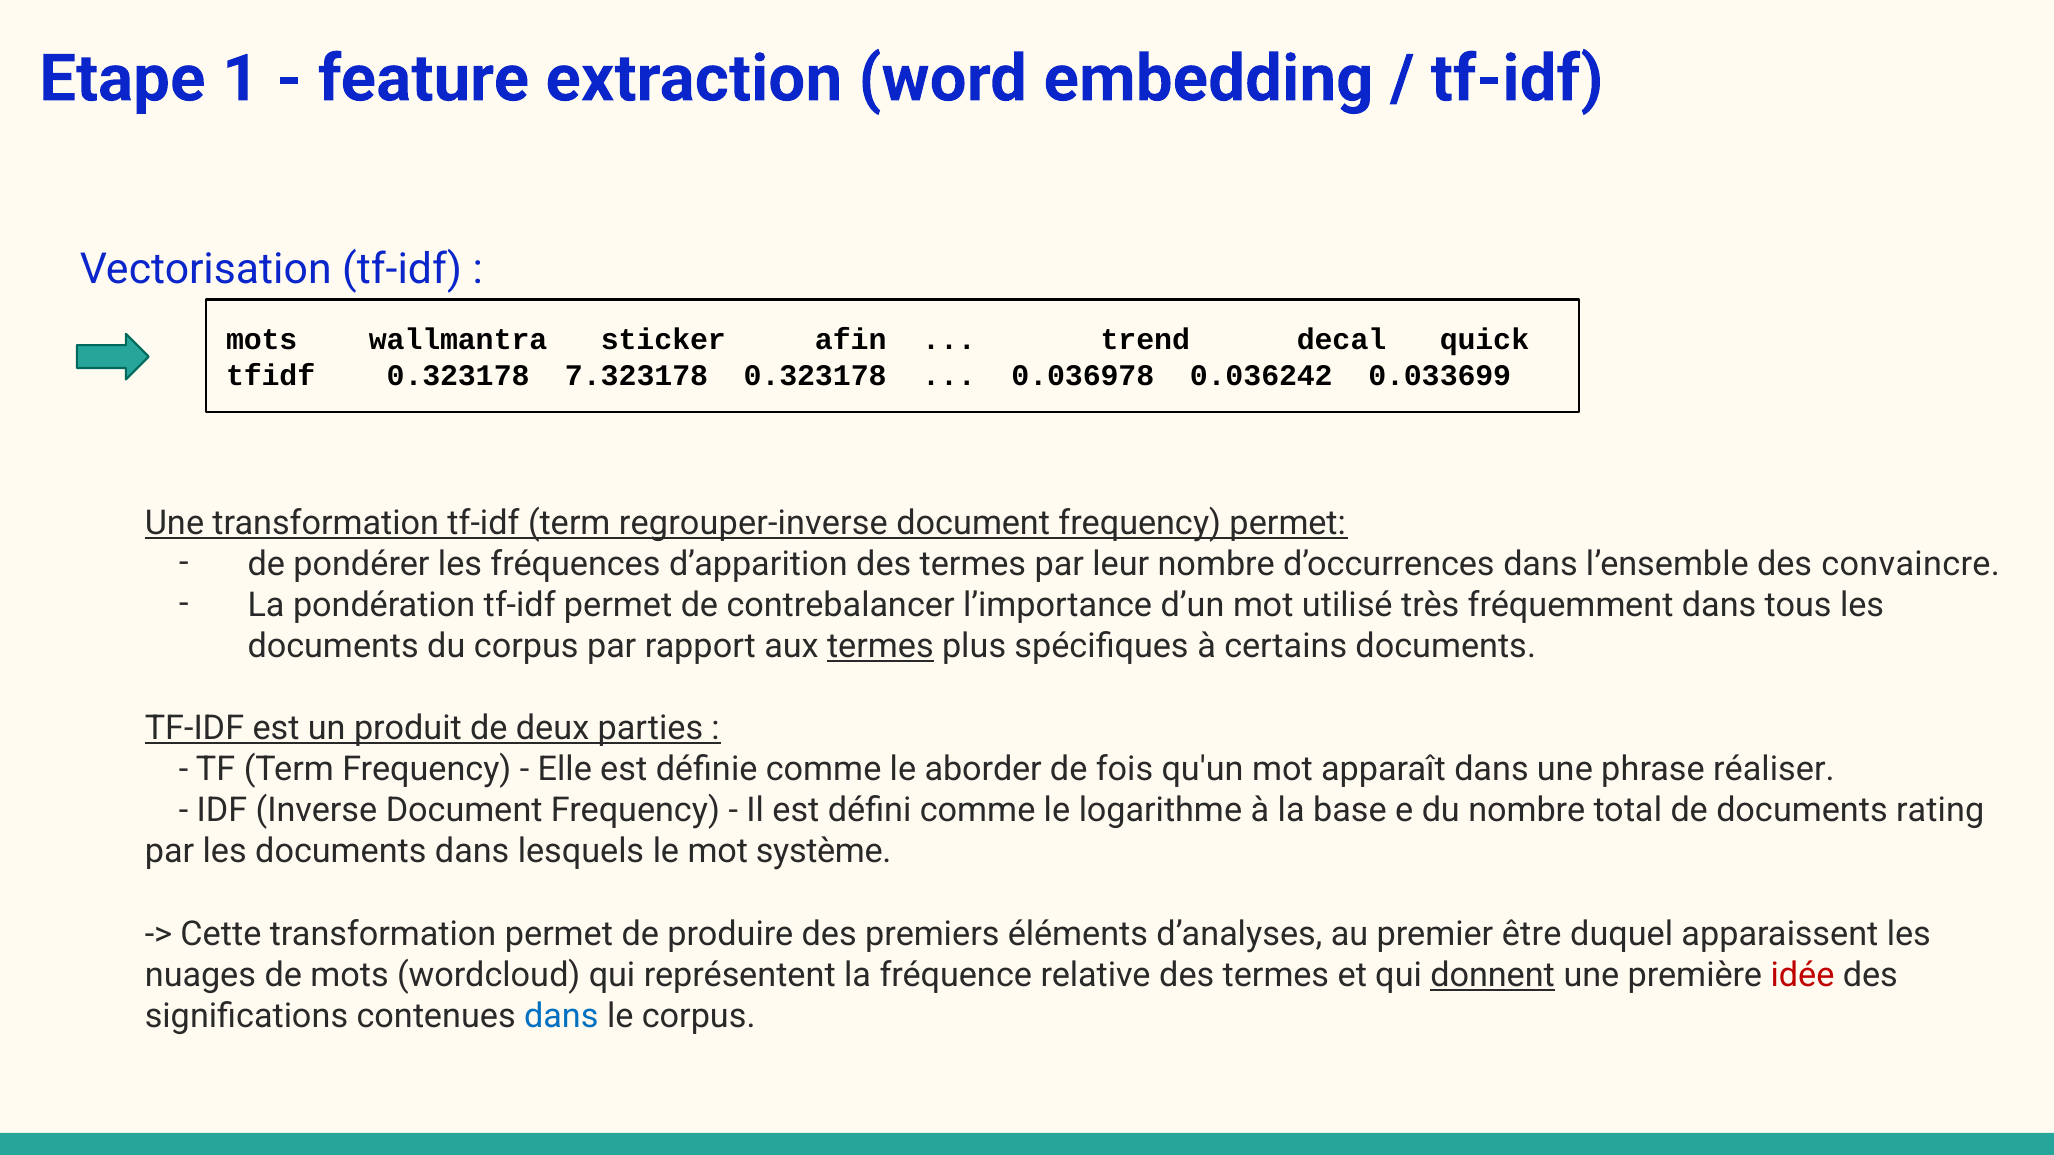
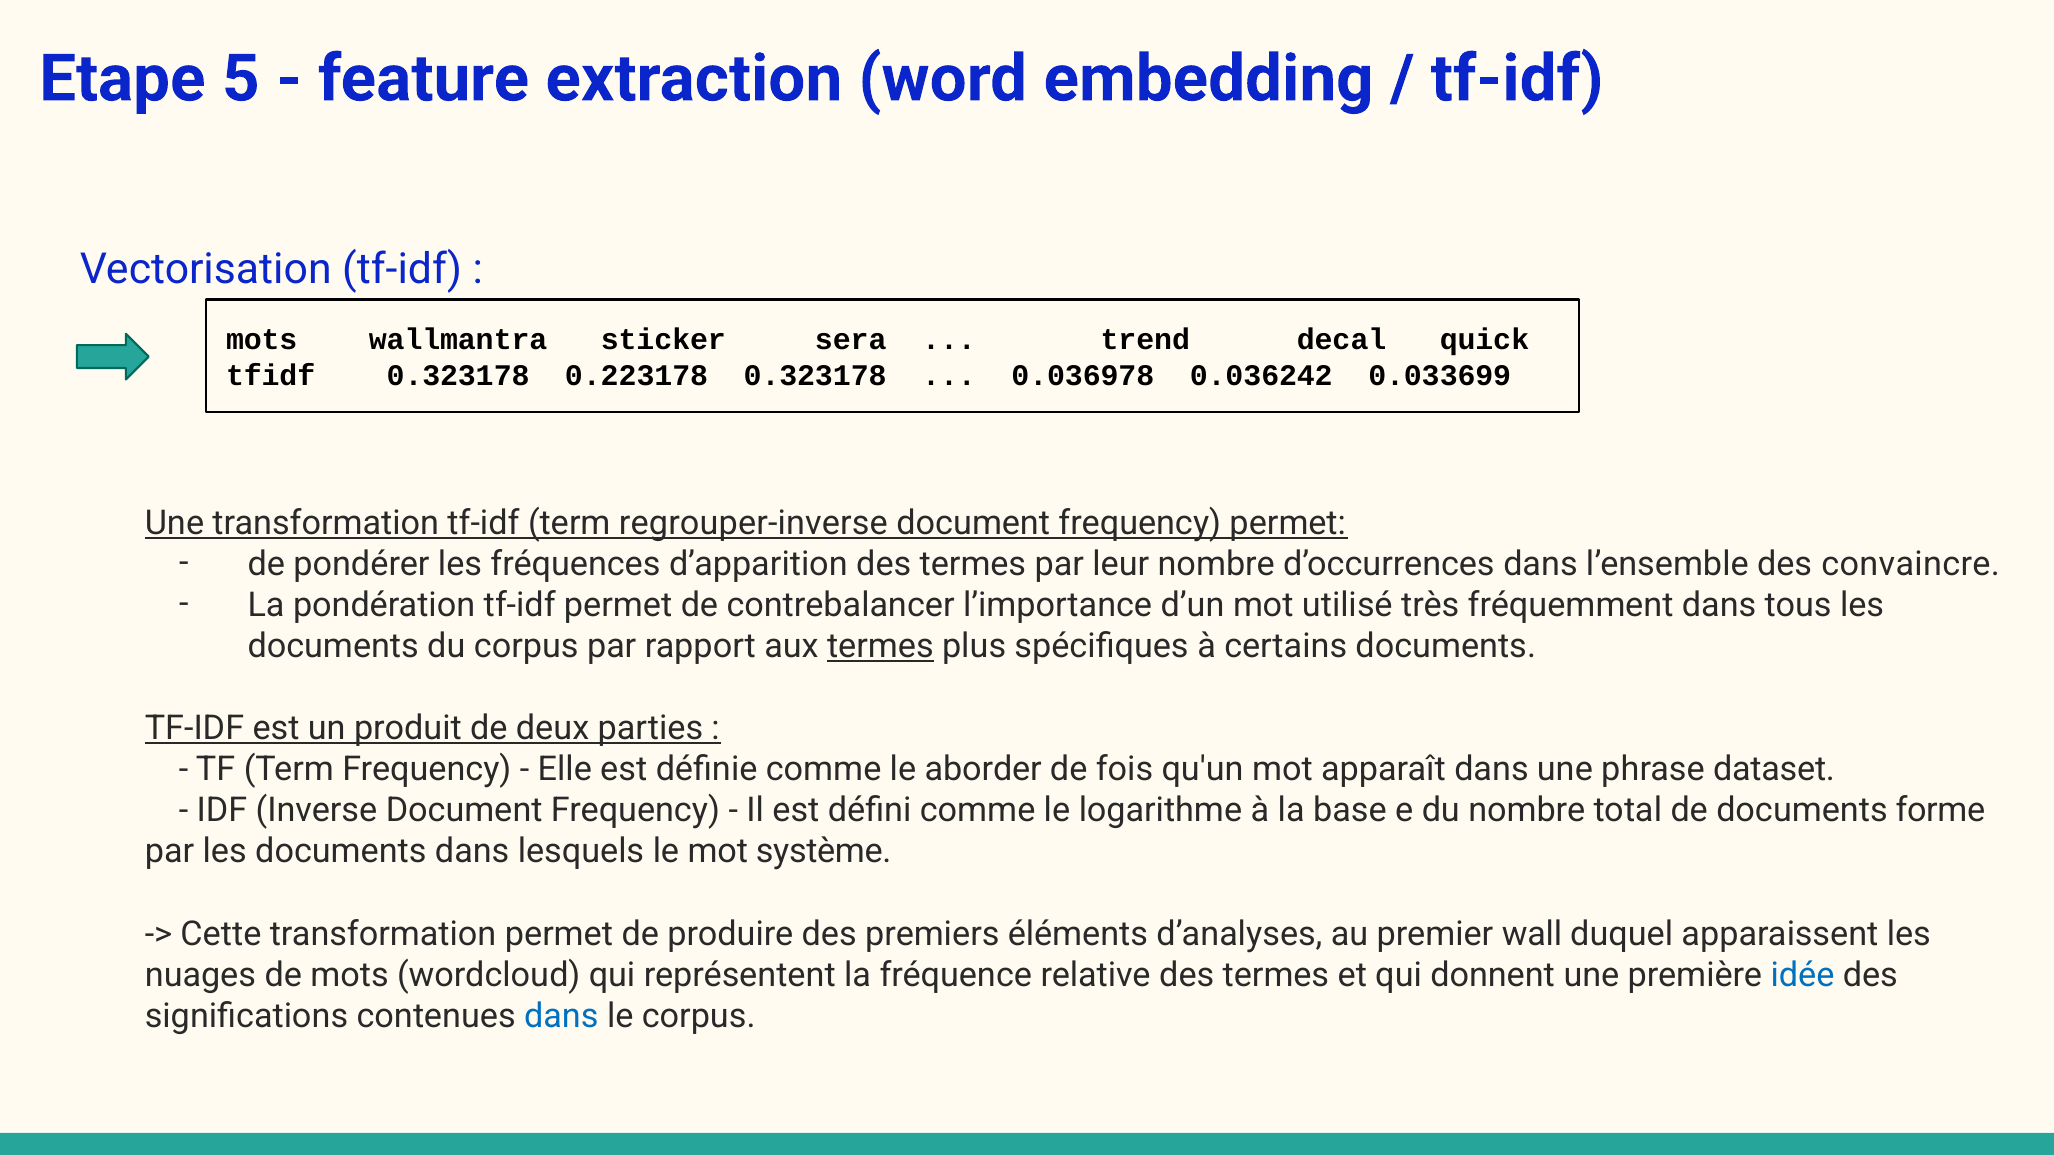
1: 1 -> 5
afin: afin -> sera
7.323178: 7.323178 -> 0.223178
réaliser: réaliser -> dataset
rating: rating -> forme
être: être -> wall
donnent underline: present -> none
idée colour: red -> blue
